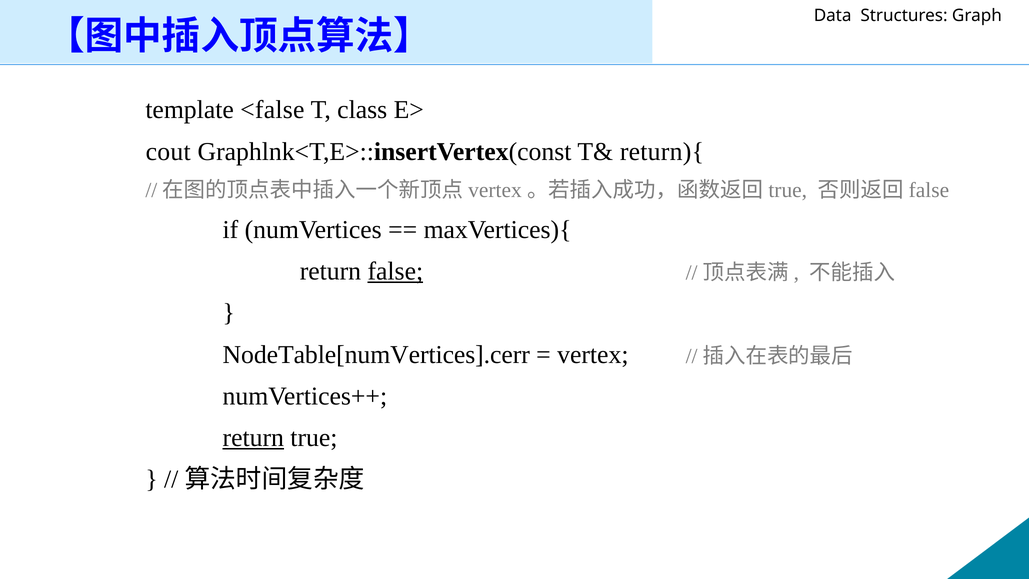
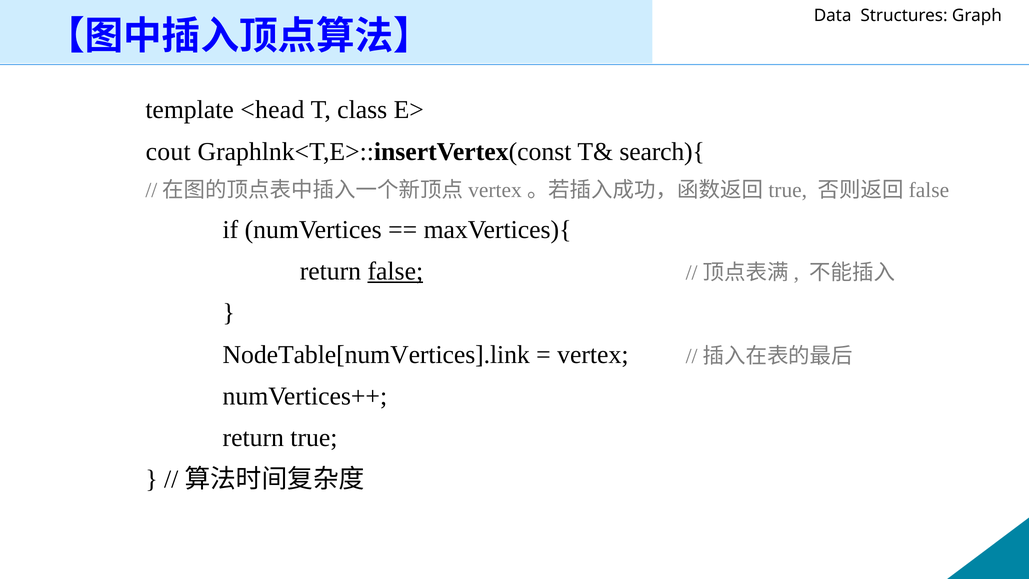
<false: <false -> <head
return){: return){ -> search){
NodeTable[numVertices].cerr: NodeTable[numVertices].cerr -> NodeTable[numVertices].link
return at (253, 438) underline: present -> none
